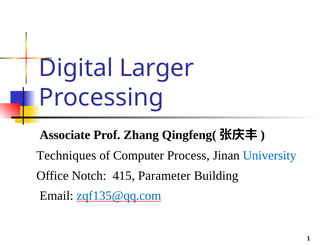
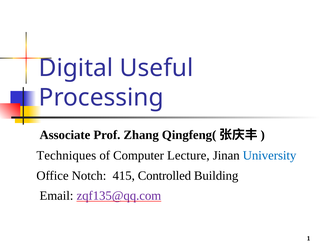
Larger: Larger -> Useful
Process: Process -> Lecture
Parameter: Parameter -> Controlled
zqf135@qq.com colour: blue -> purple
